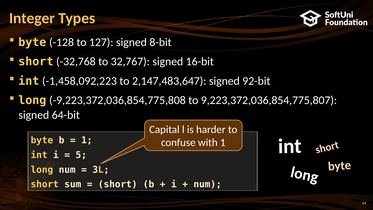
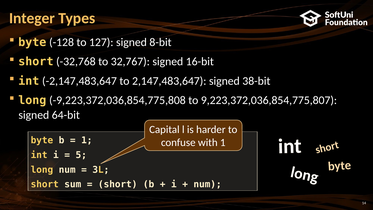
-1,458,092,223: -1,458,092,223 -> -2,147,483,647
92-bit: 92-bit -> 38-bit
